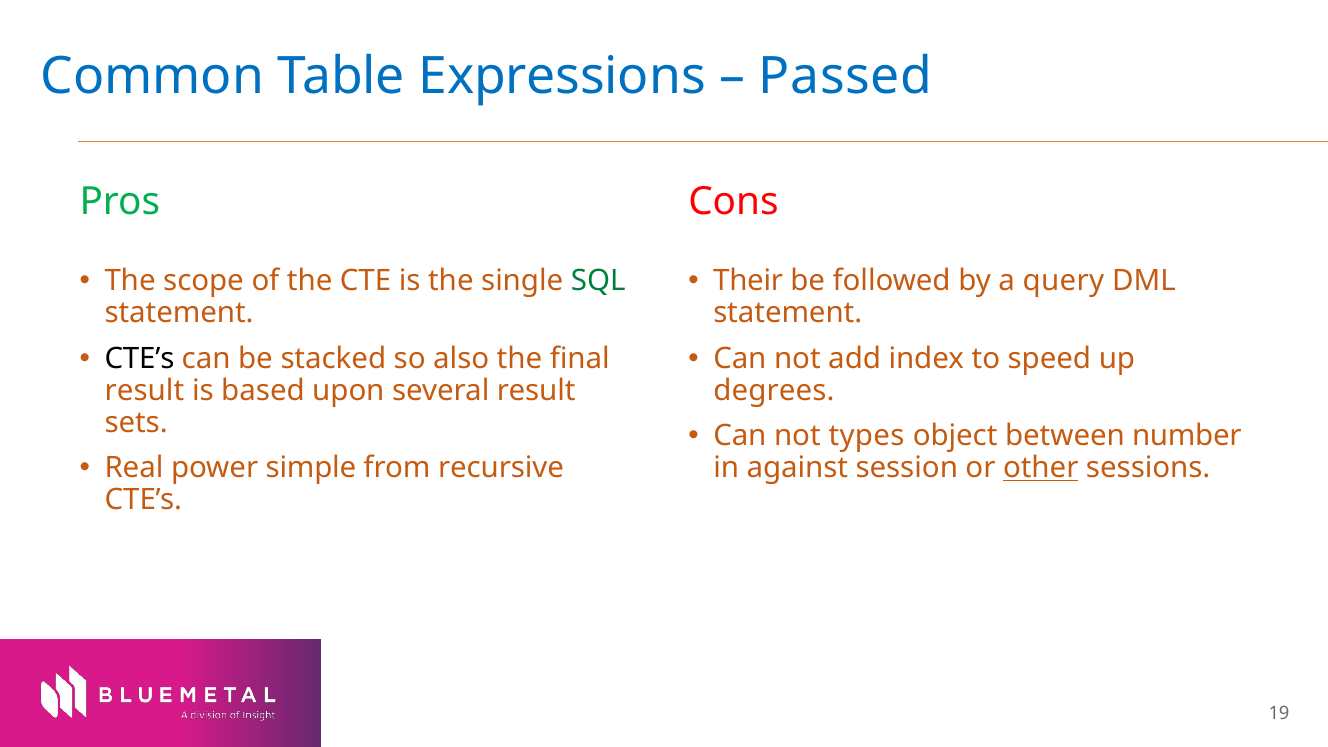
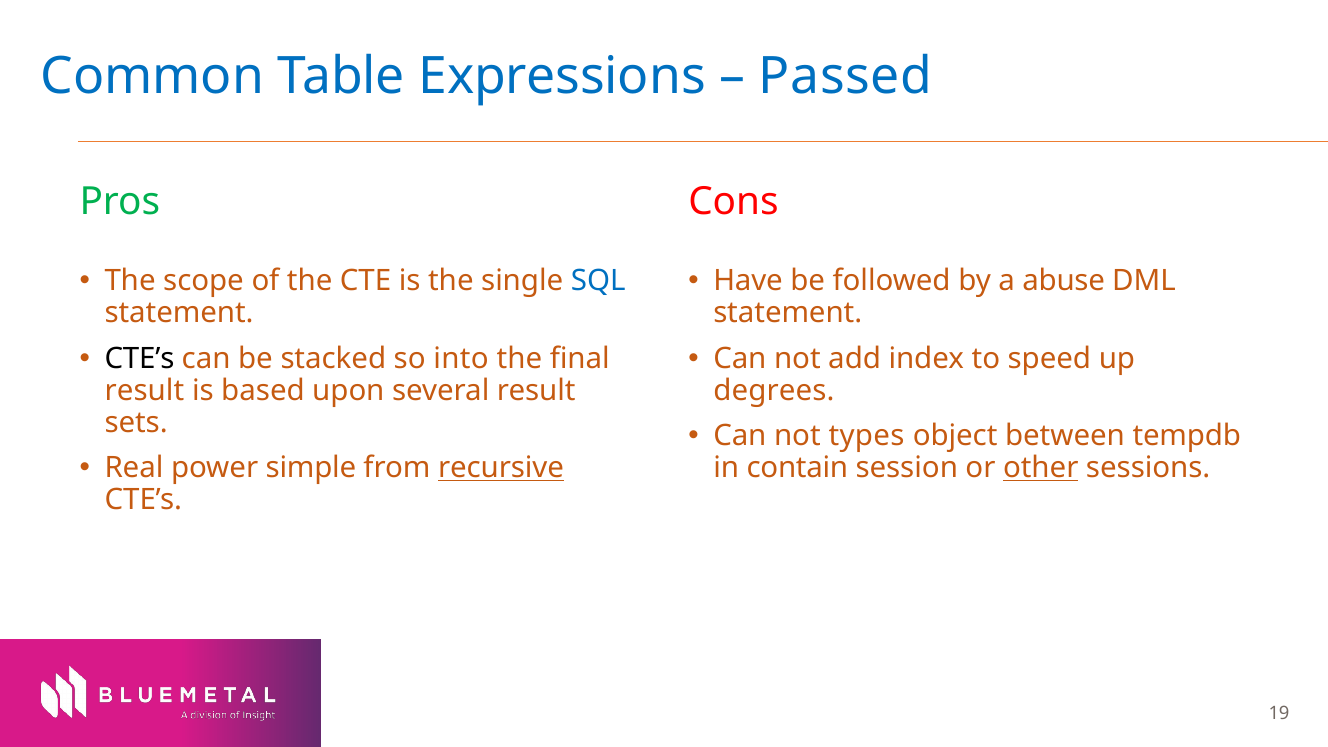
SQL colour: green -> blue
Their: Their -> Have
query: query -> abuse
also: also -> into
number: number -> tempdb
recursive underline: none -> present
against: against -> contain
